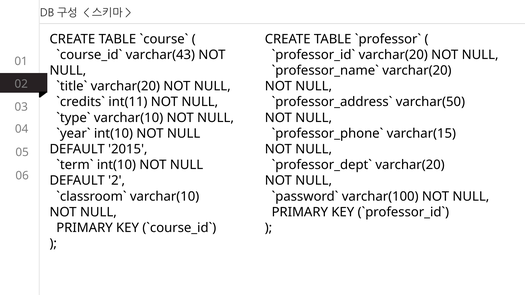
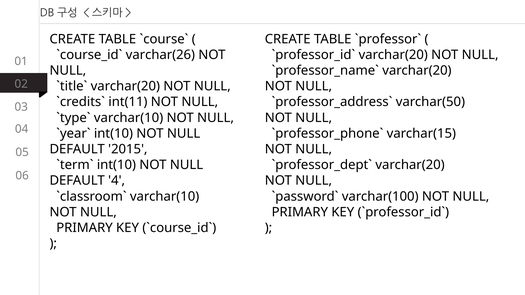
varchar(43: varchar(43 -> varchar(26
2: 2 -> 4
